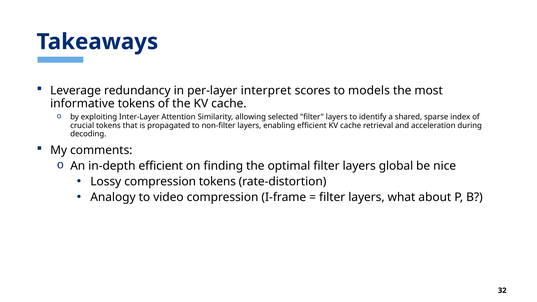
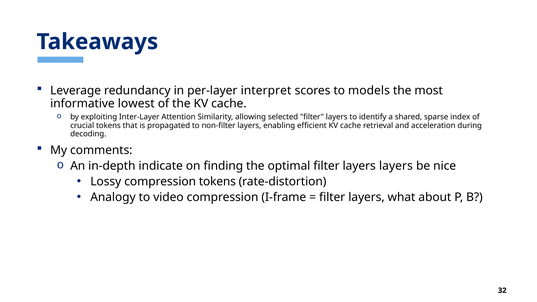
informative tokens: tokens -> lowest
in-depth efficient: efficient -> indicate
layers global: global -> layers
